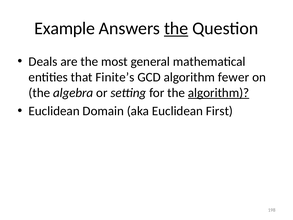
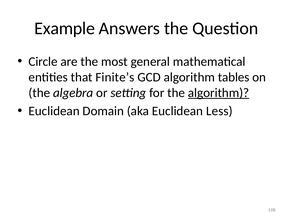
the at (176, 28) underline: present -> none
Deals: Deals -> Circle
fewer: fewer -> tables
First: First -> Less
